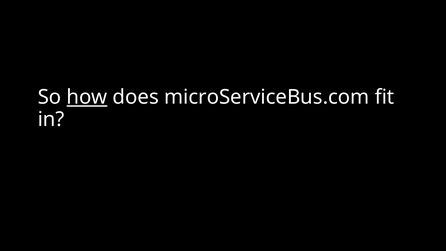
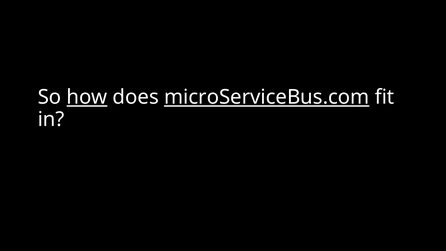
microServiceBus.com underline: none -> present
